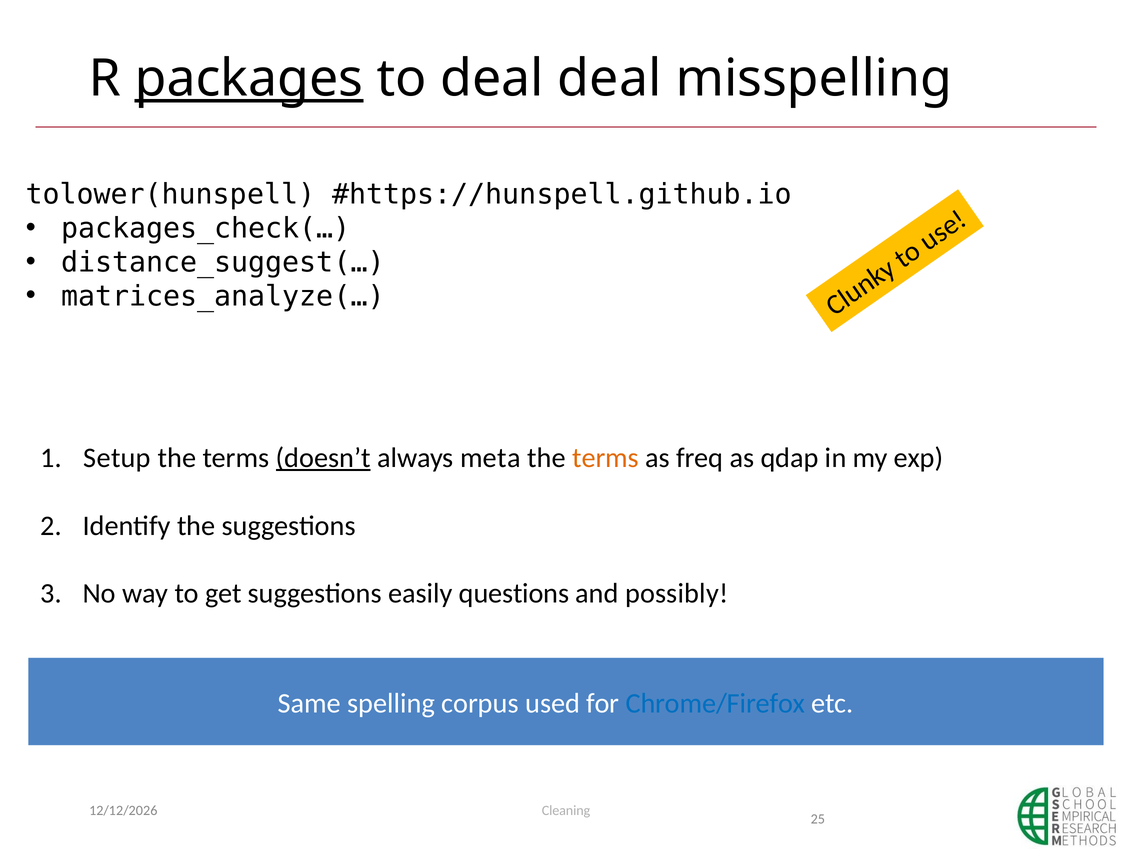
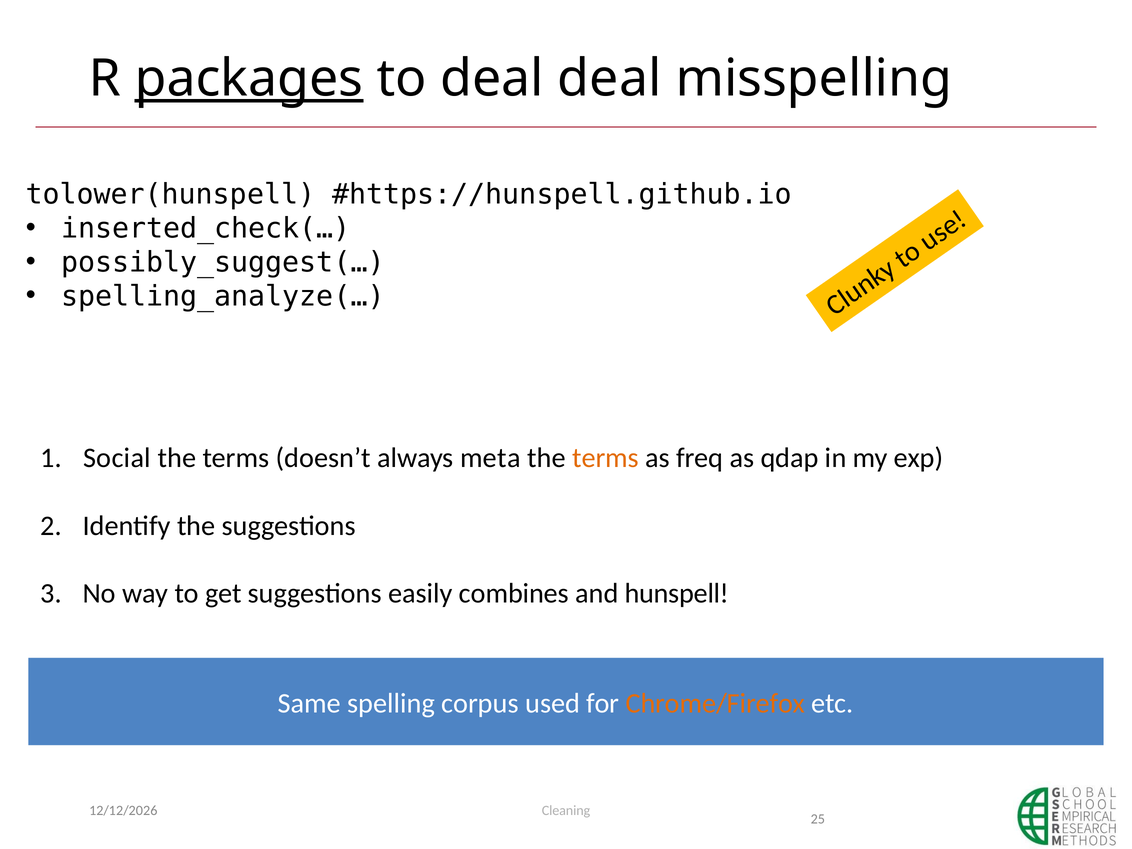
packages_check(…: packages_check(… -> inserted_check(…
distance_suggest(…: distance_suggest(… -> possibly_suggest(…
matrices_analyze(…: matrices_analyze(… -> spelling_analyze(…
Setup: Setup -> Social
doesn’t underline: present -> none
questions: questions -> combines
possibly: possibly -> hunspell
Chrome/Firefox colour: blue -> orange
